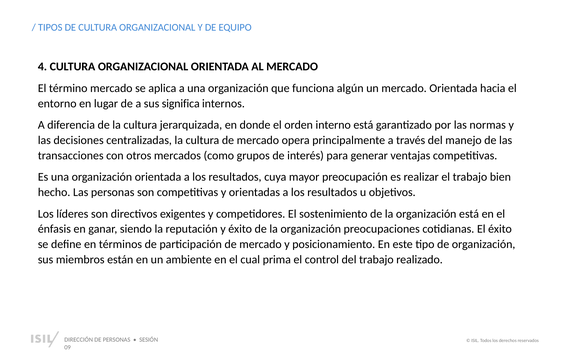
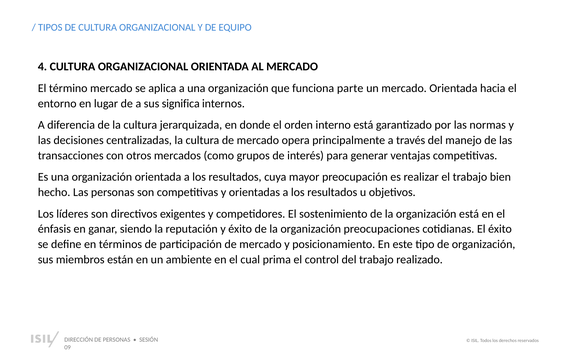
algún: algún -> parte
